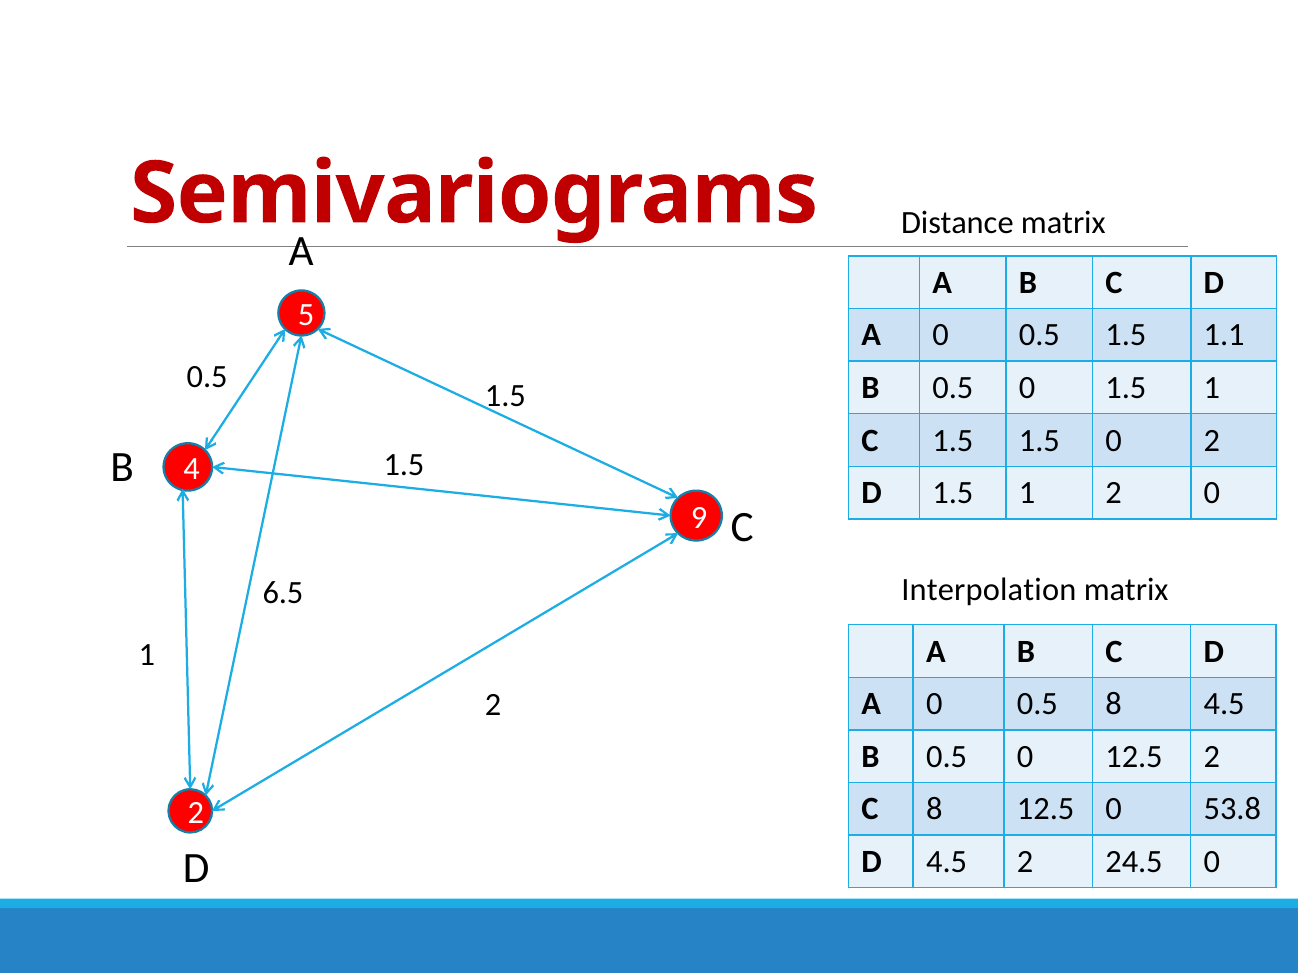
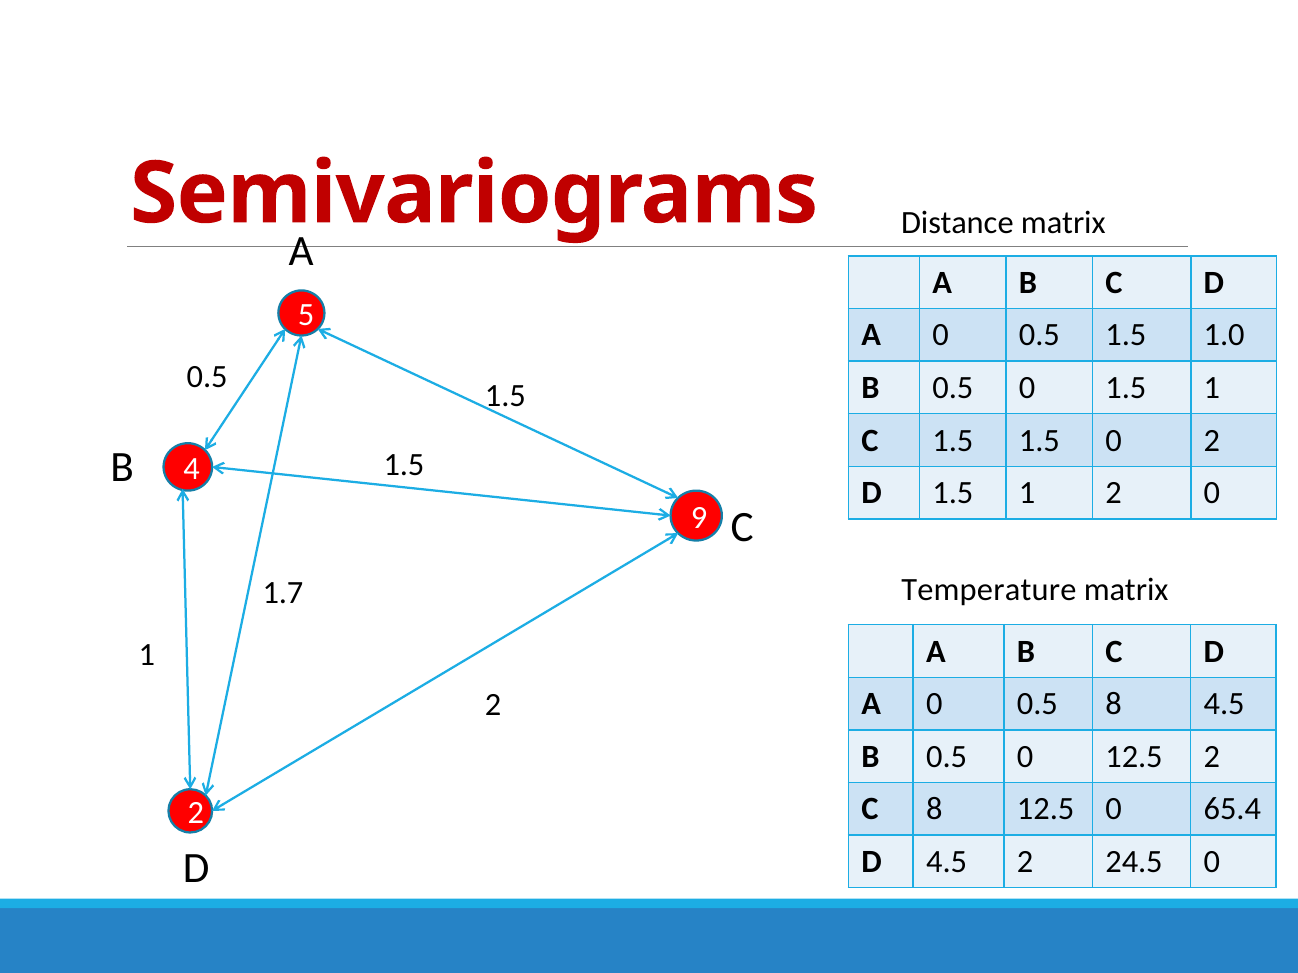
1.1: 1.1 -> 1.0
Interpolation: Interpolation -> Temperature
6.5: 6.5 -> 1.7
53.8: 53.8 -> 65.4
